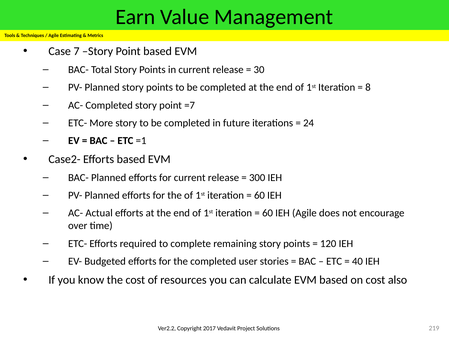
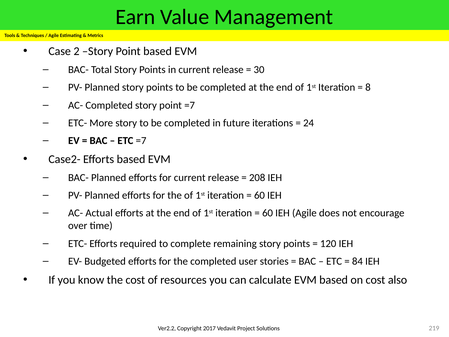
7: 7 -> 2
ETC =1: =1 -> =7
300: 300 -> 208
40: 40 -> 84
